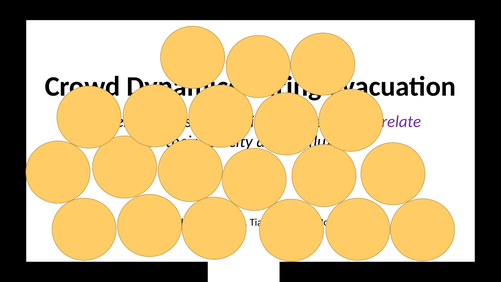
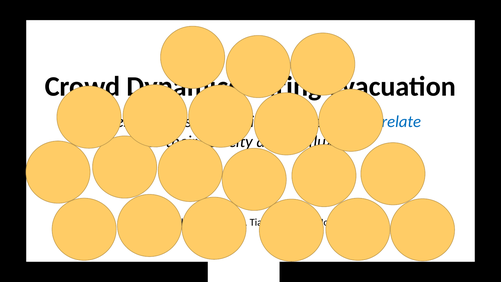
relate colour: purple -> blue
